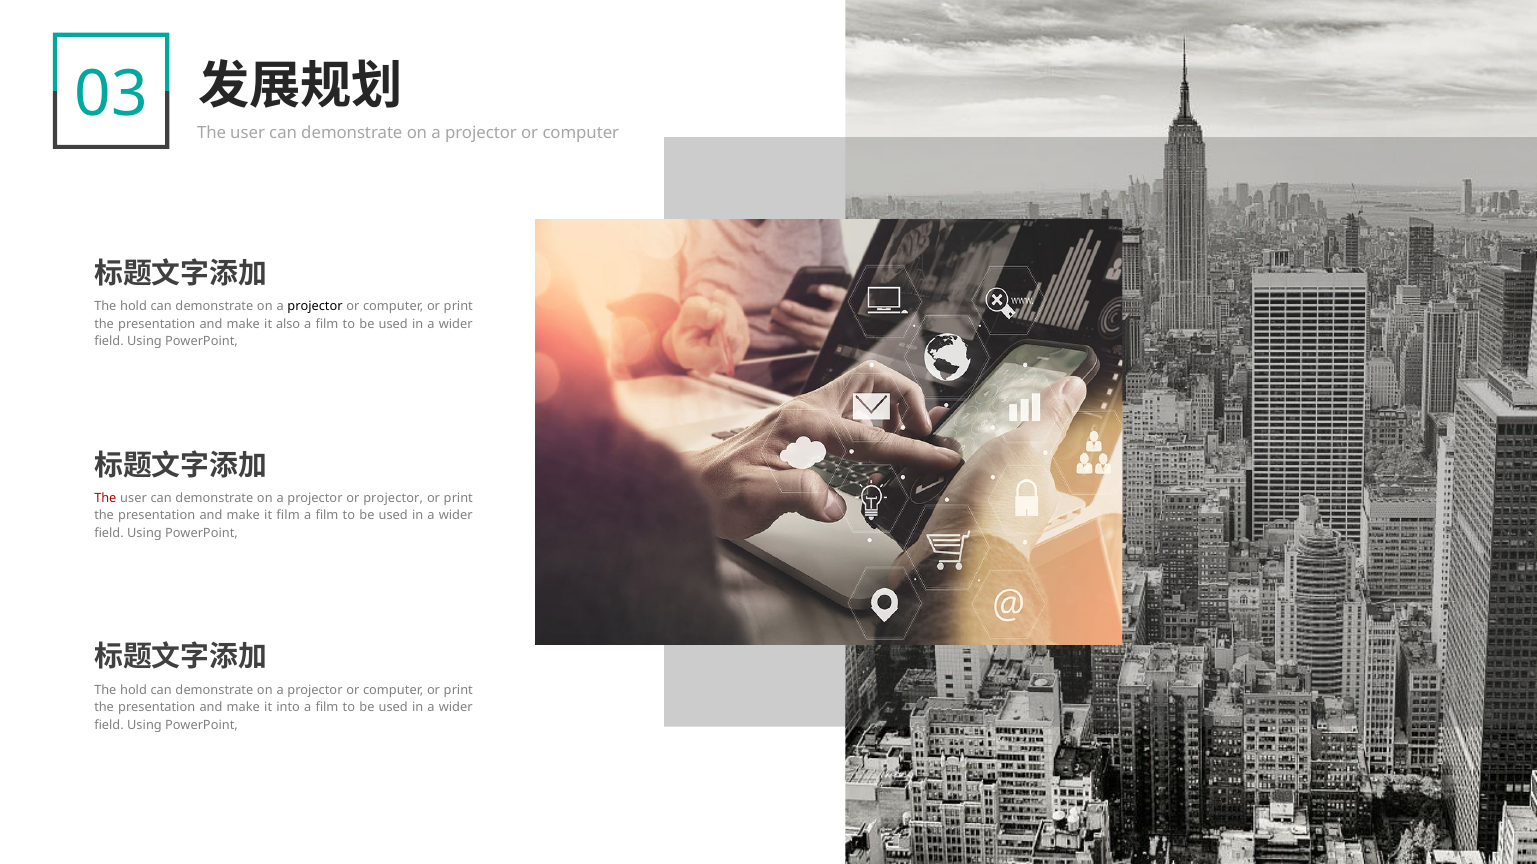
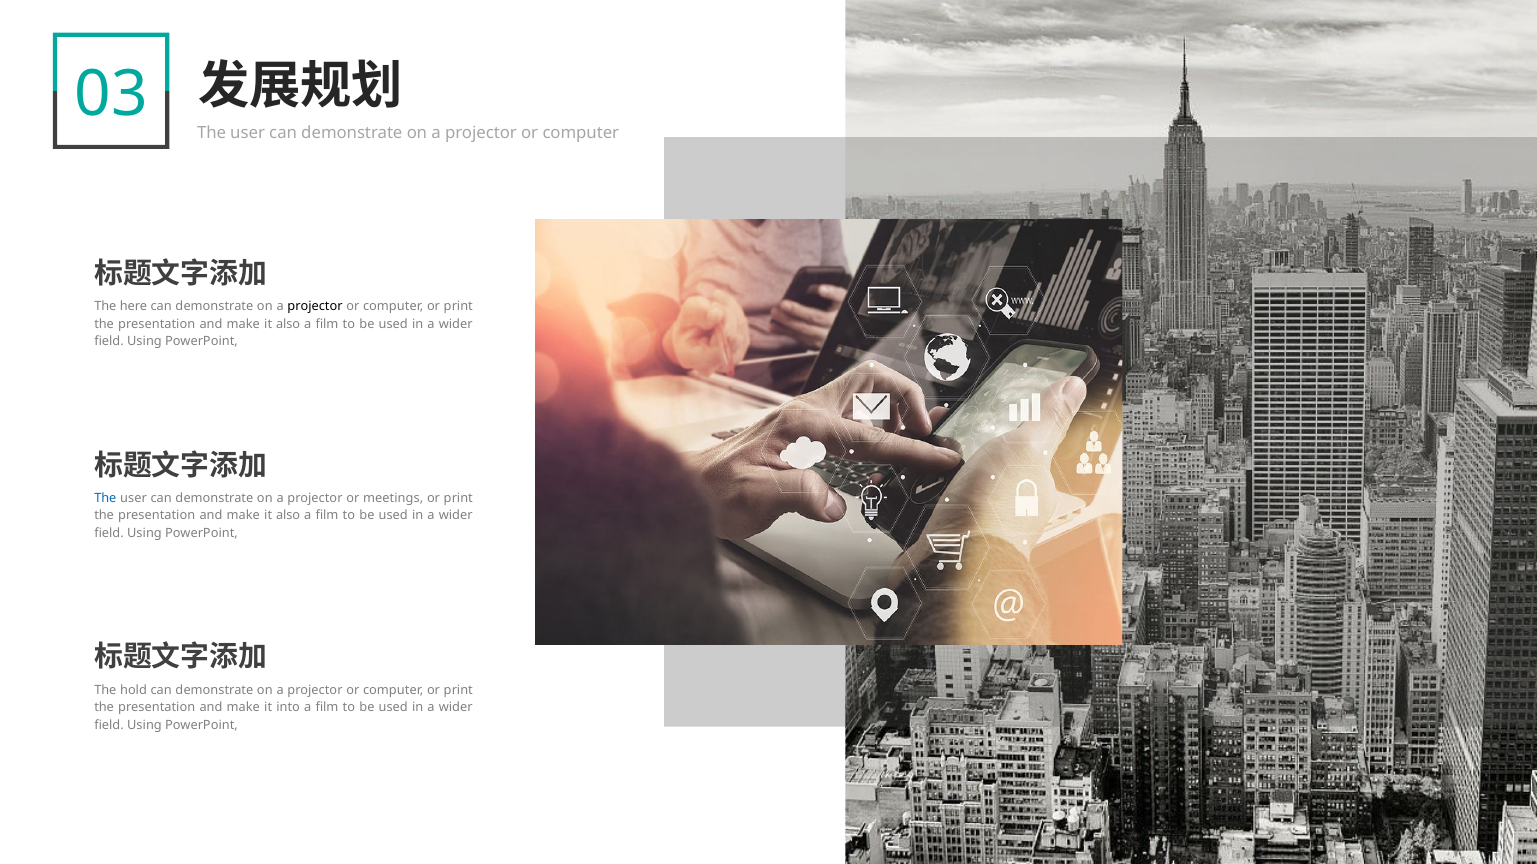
hold at (133, 307): hold -> here
The at (105, 499) colour: red -> blue
or projector: projector -> meetings
film at (288, 516): film -> also
